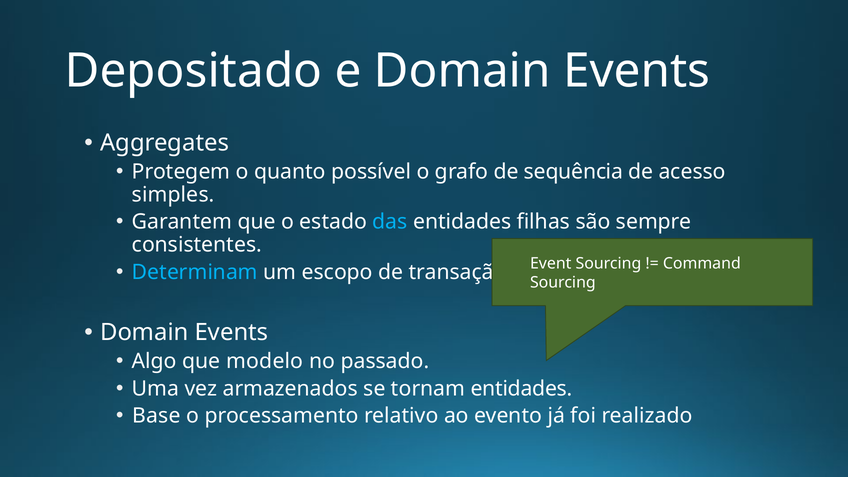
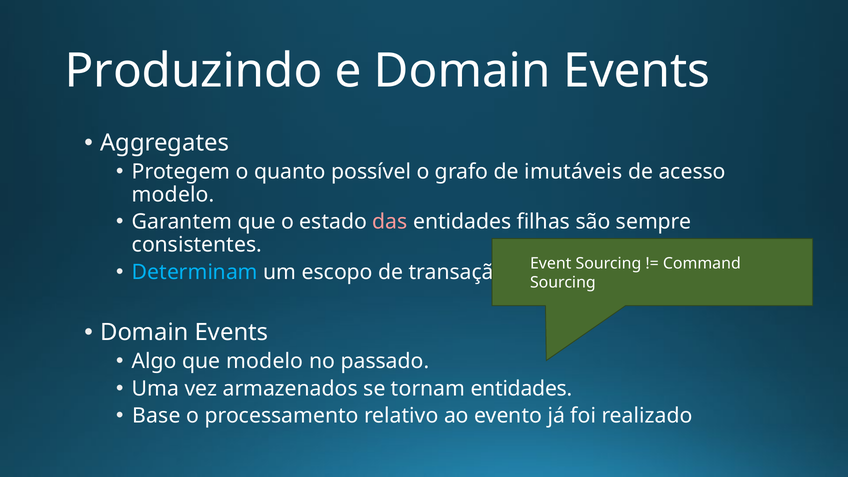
Depositado: Depositado -> Produzindo
sequência: sequência -> imutáveis
simples at (173, 195): simples -> modelo
das colour: light blue -> pink
